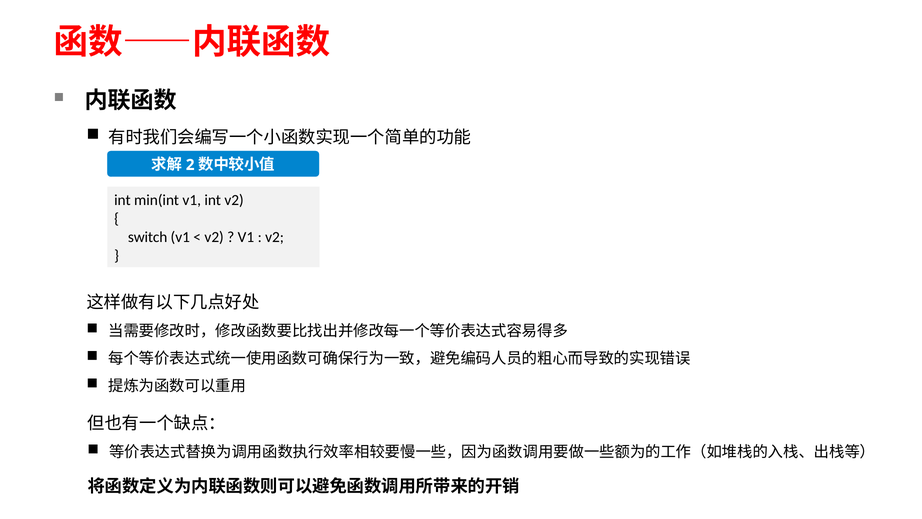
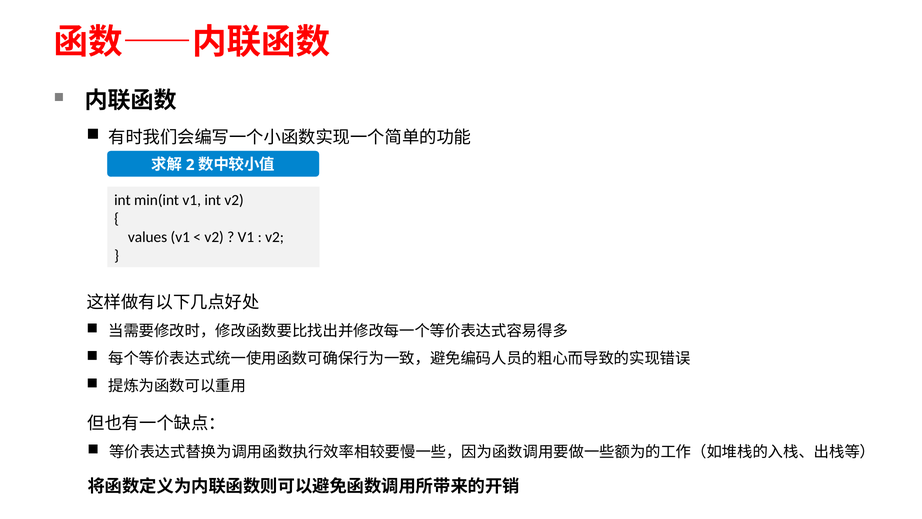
switch: switch -> values
